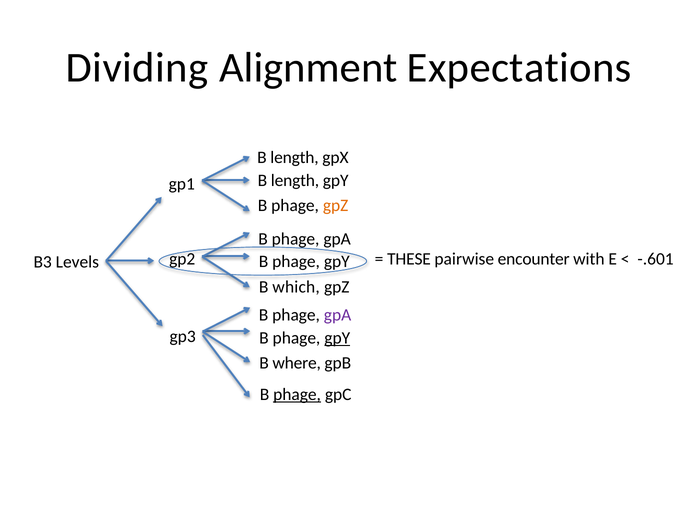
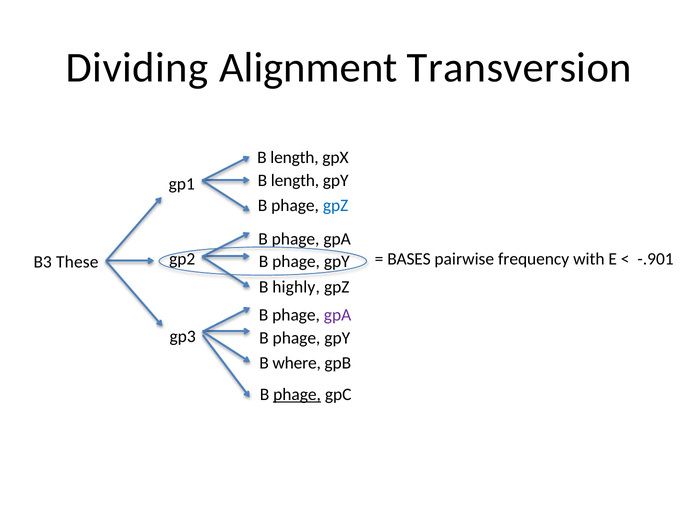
Expectations: Expectations -> Transversion
gpZ at (336, 206) colour: orange -> blue
THESE: THESE -> BASES
encounter: encounter -> frequency
-.601: -.601 -> -.901
Levels: Levels -> These
which: which -> highly
gpY at (337, 338) underline: present -> none
